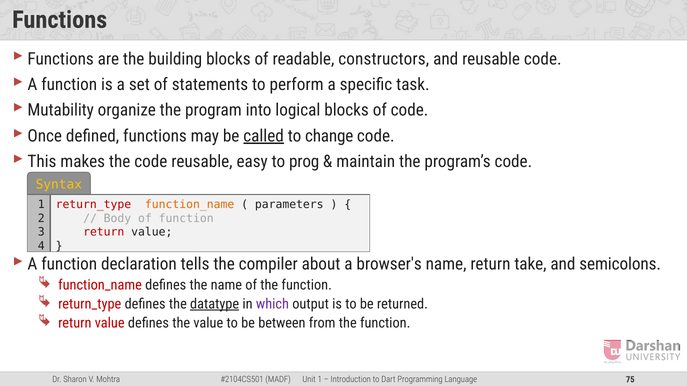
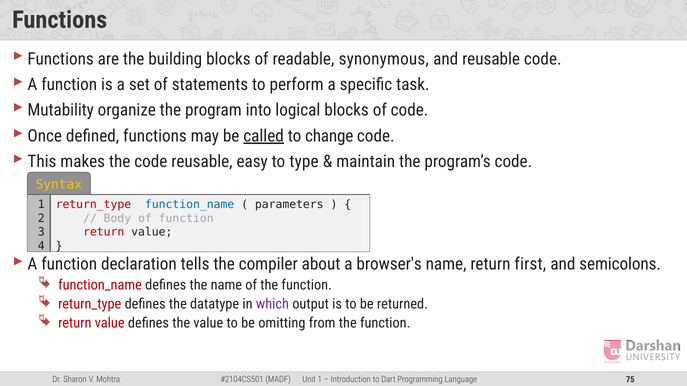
constructors: constructors -> synonymous
prog: prog -> type
function_name at (190, 205) colour: orange -> blue
take: take -> first
datatype underline: present -> none
between: between -> omitting
